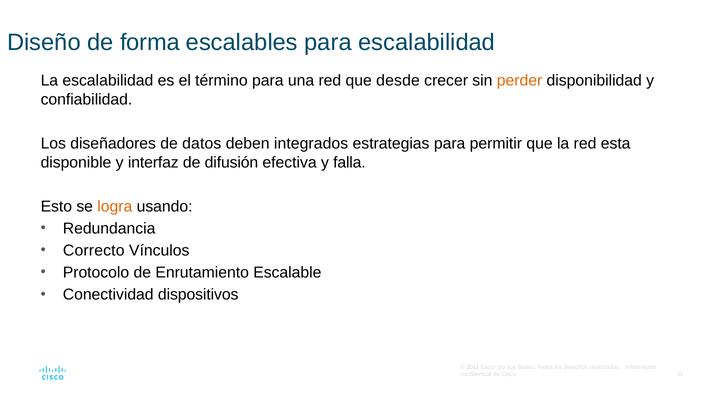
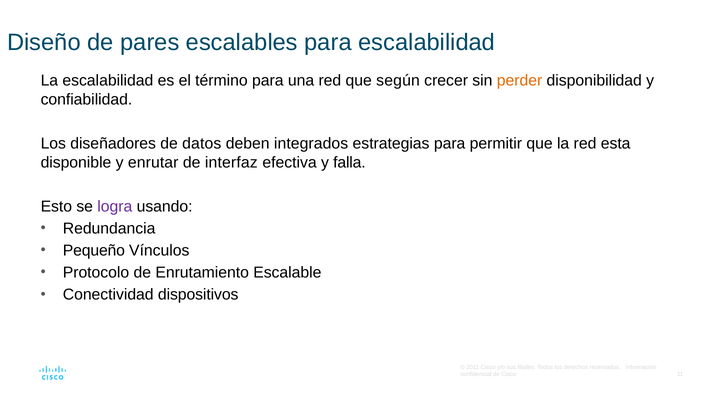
forma: forma -> pares
desde: desde -> según
interfaz: interfaz -> enrutar
difusión: difusión -> interfaz
logra colour: orange -> purple
Correcto: Correcto -> Pequeño
